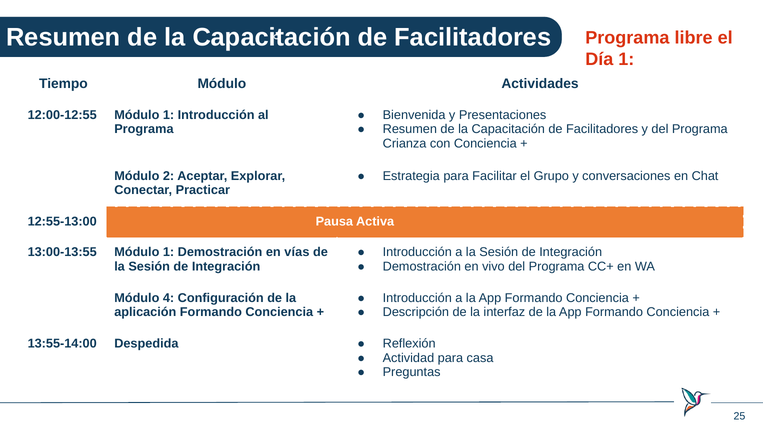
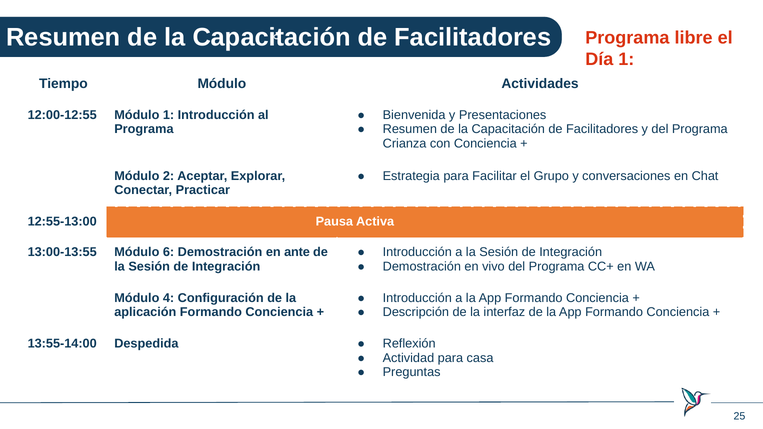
13:00-13:55 Módulo 1: 1 -> 6
vías: vías -> ante
